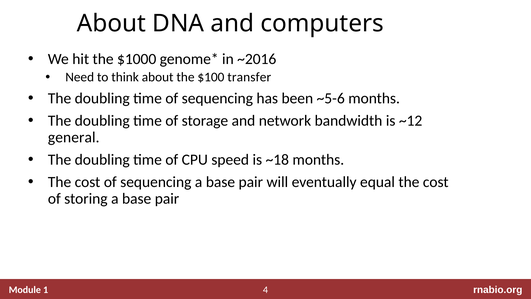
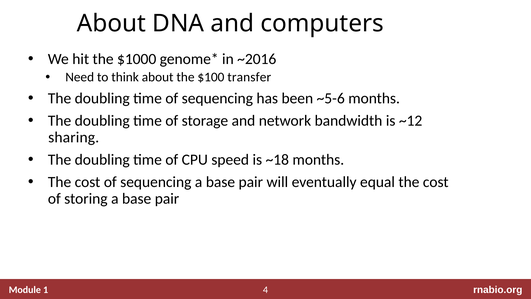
general: general -> sharing
